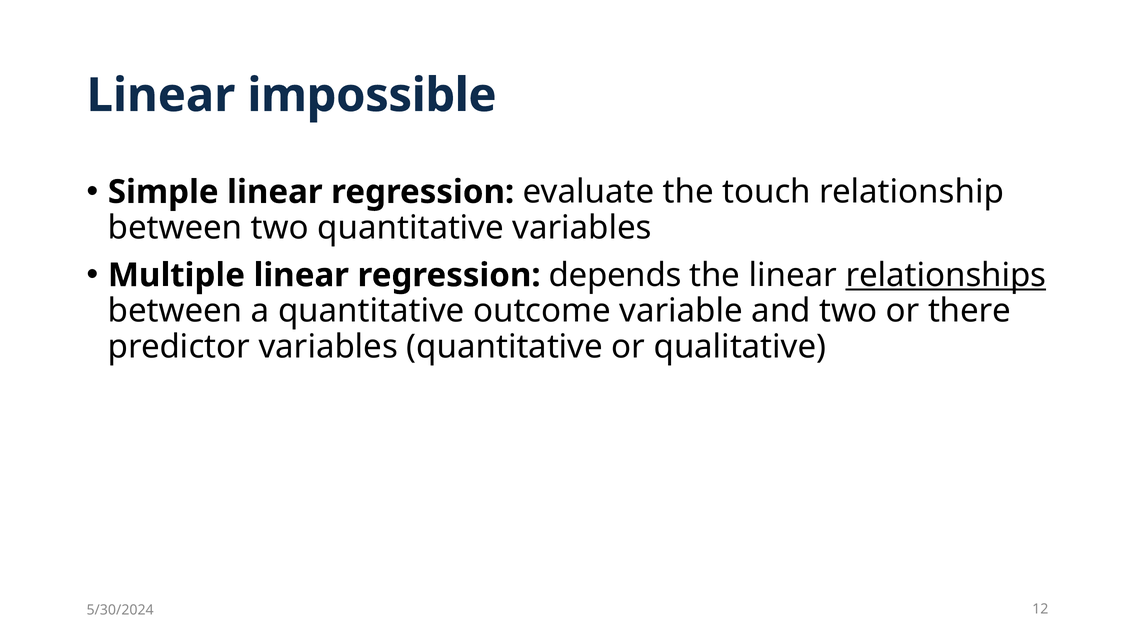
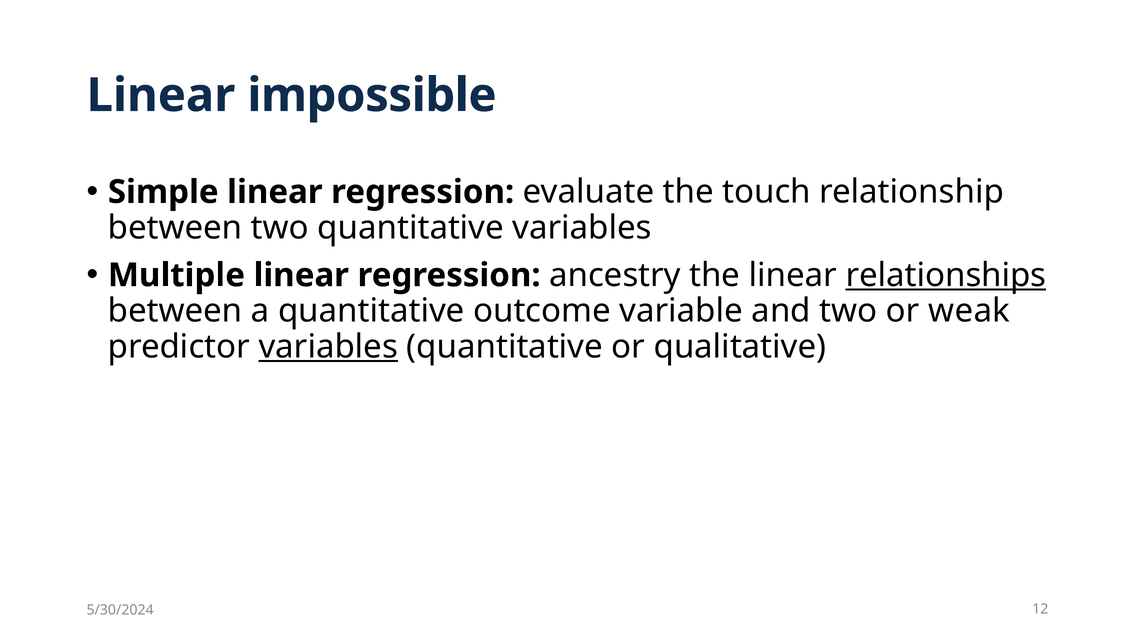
depends: depends -> ancestry
there: there -> weak
variables at (328, 346) underline: none -> present
